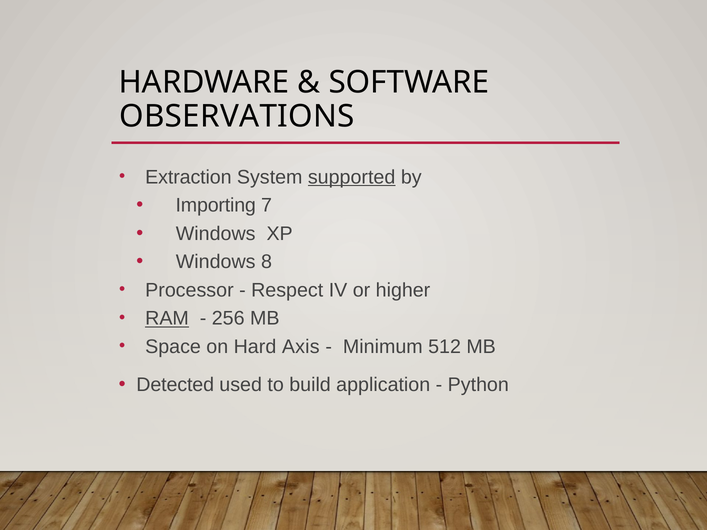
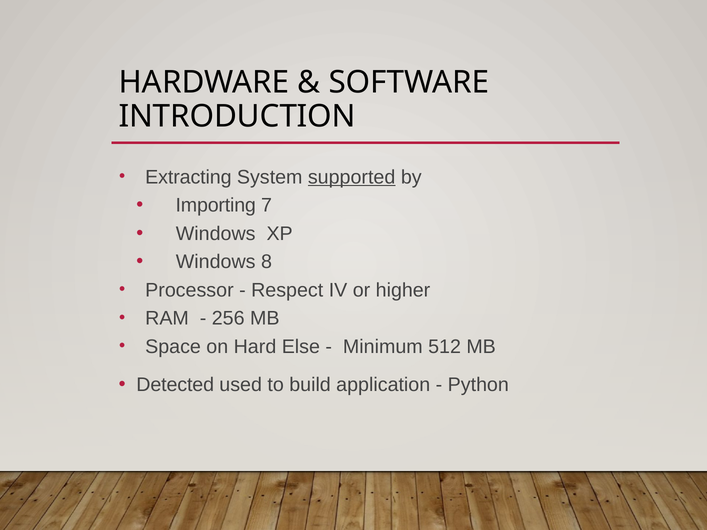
OBSERVATIONS: OBSERVATIONS -> INTRODUCTION
Extraction: Extraction -> Extracting
RAM underline: present -> none
Axis: Axis -> Else
